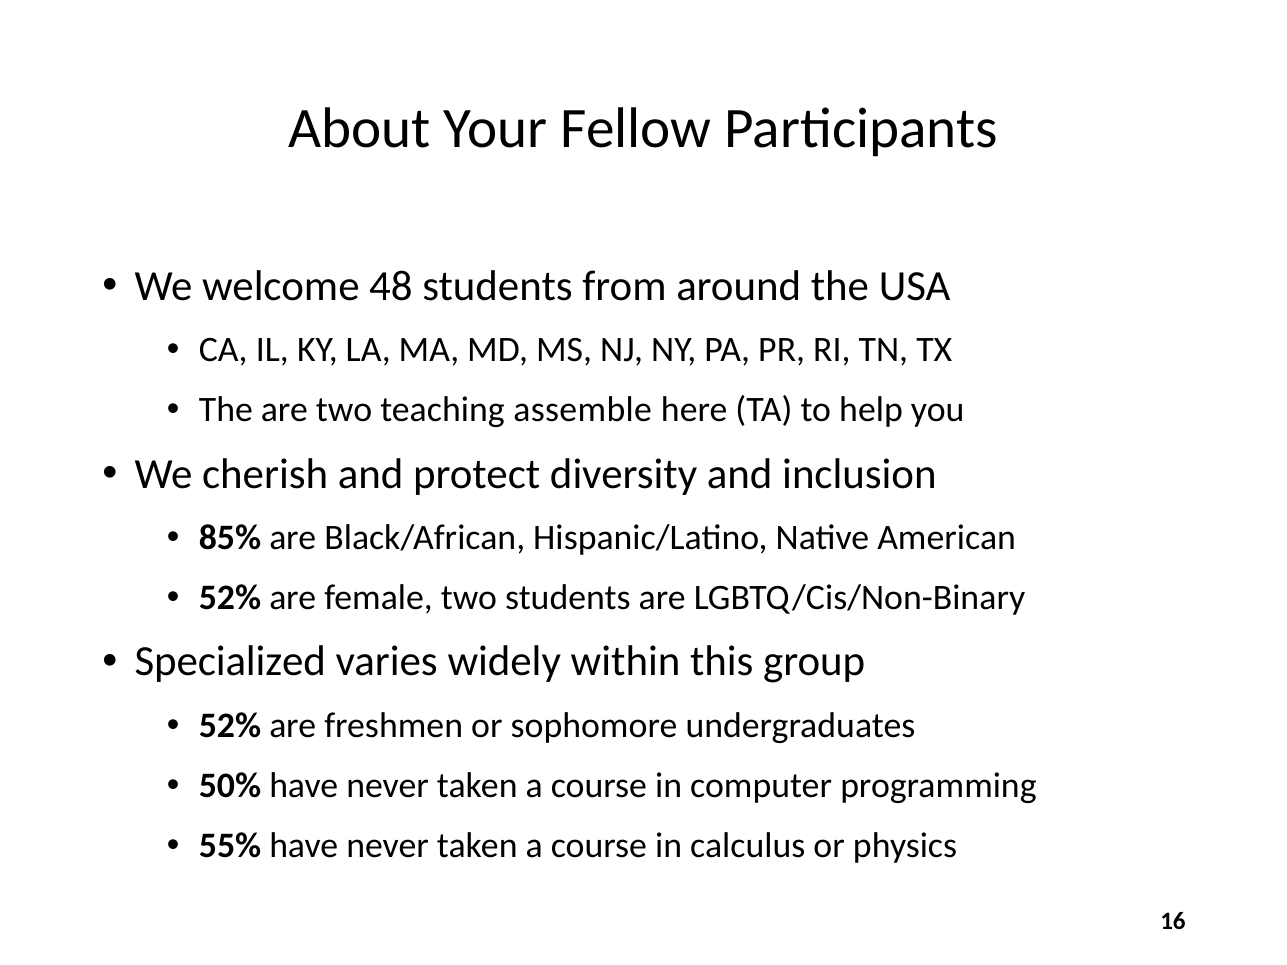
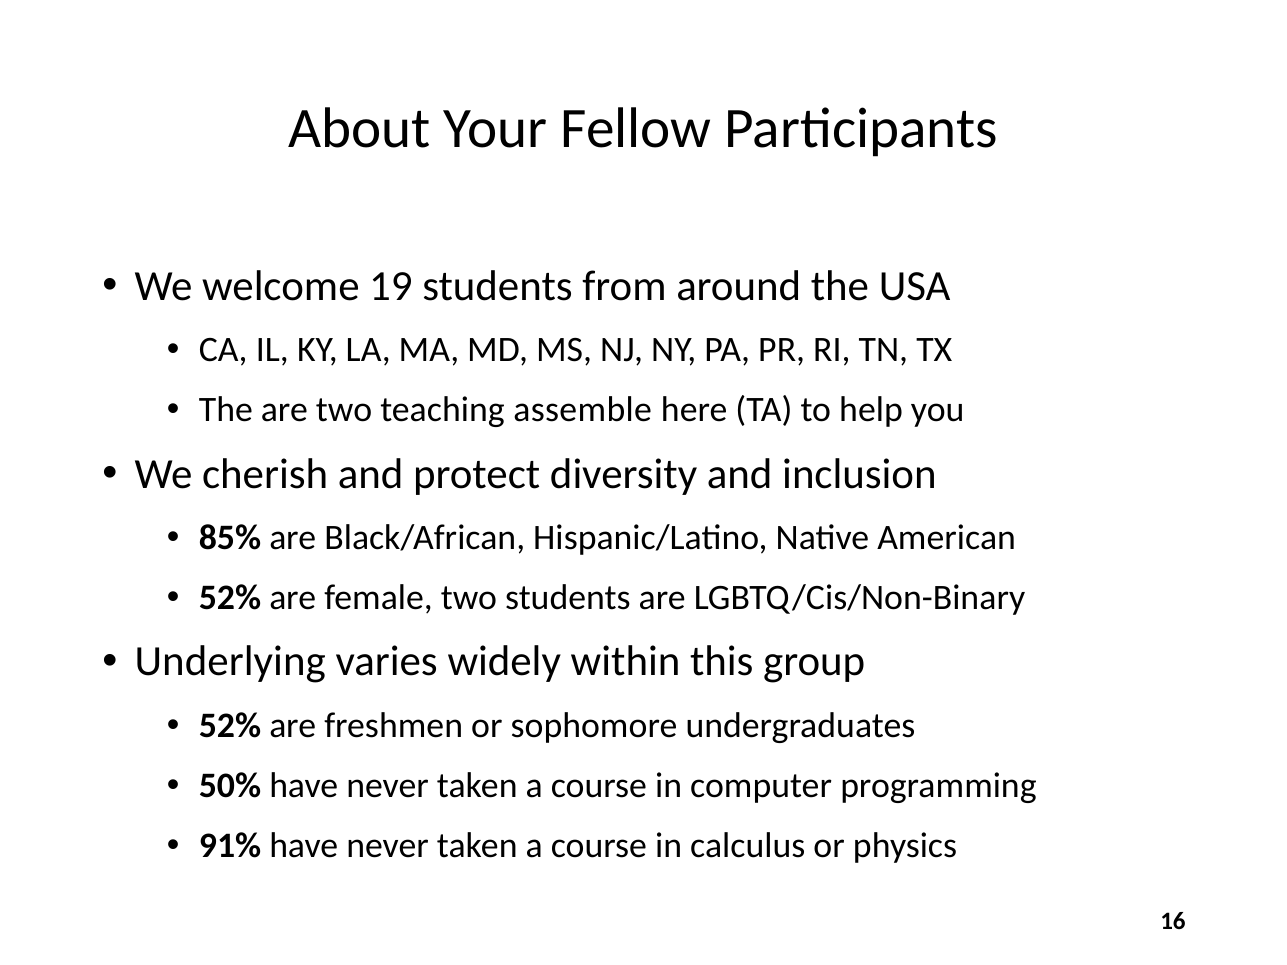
48: 48 -> 19
Specialized: Specialized -> Underlying
55%: 55% -> 91%
